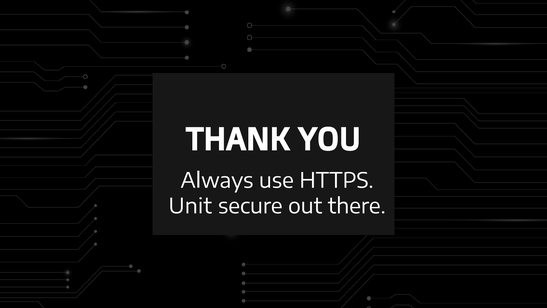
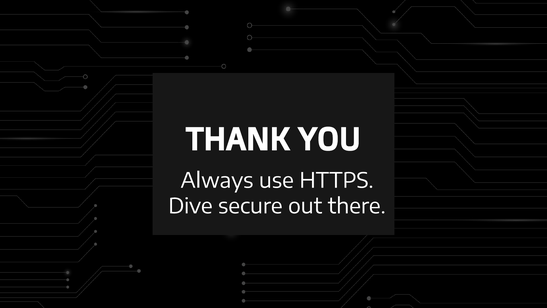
Unit: Unit -> Dive
